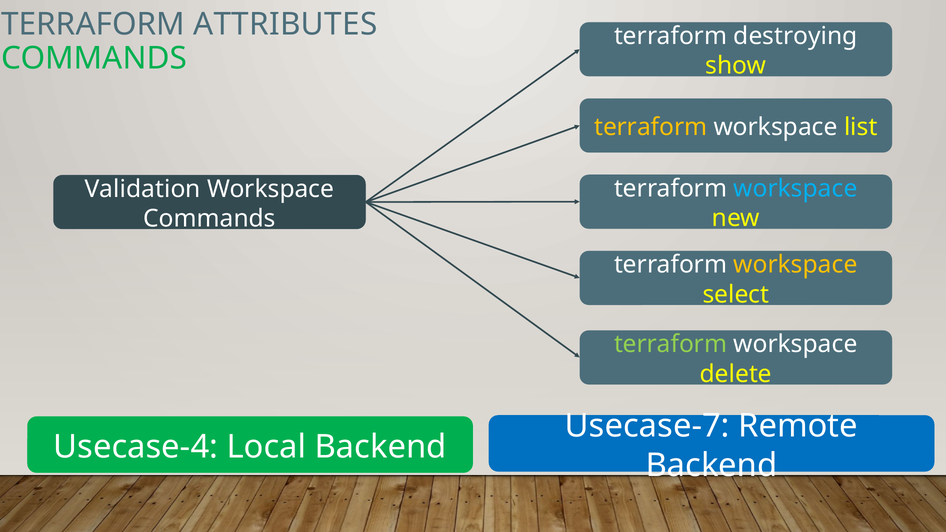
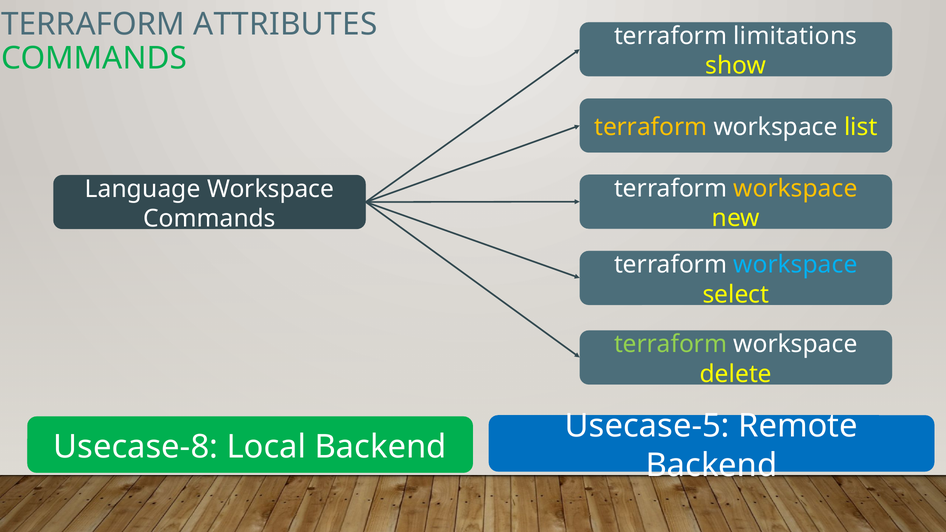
destroying: destroying -> limitations
workspace at (795, 189) colour: light blue -> yellow
Validation: Validation -> Language
workspace at (795, 265) colour: yellow -> light blue
Usecase-7: Usecase-7 -> Usecase-5
Usecase-4: Usecase-4 -> Usecase-8
